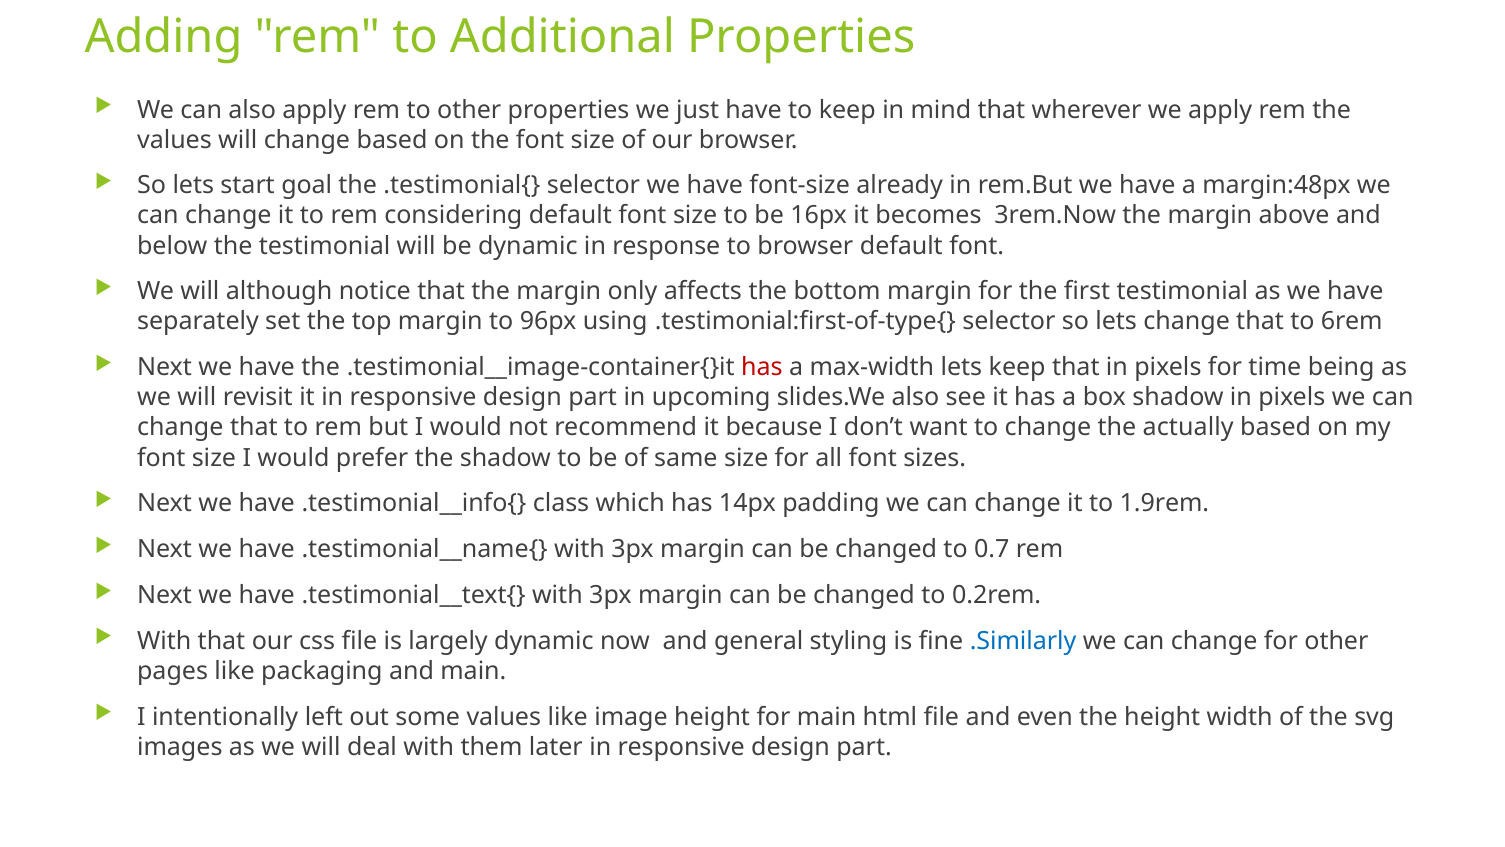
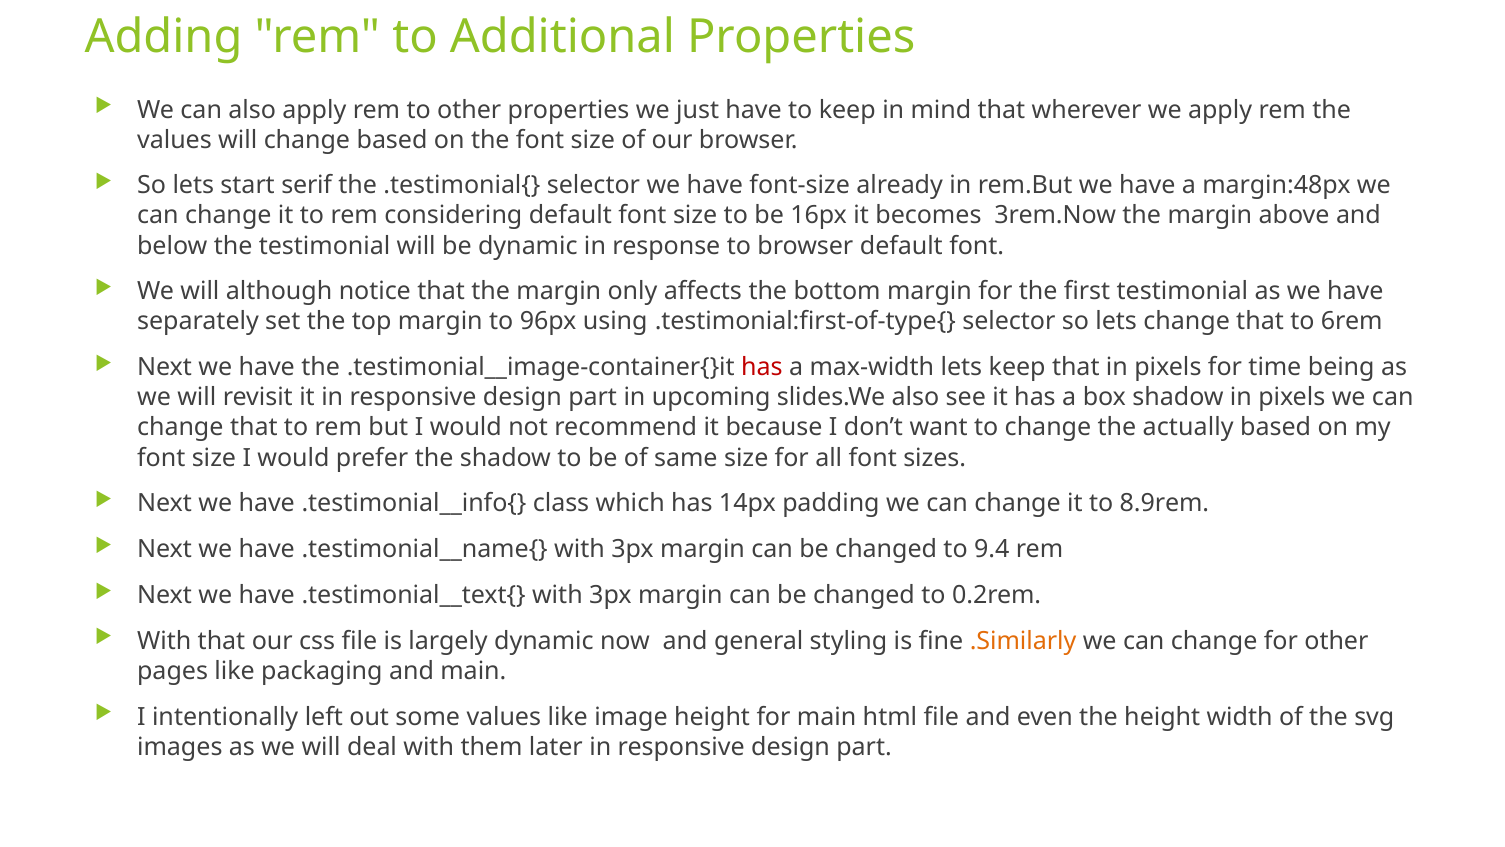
goal: goal -> serif
1.9rem: 1.9rem -> 8.9rem
0.7: 0.7 -> 9.4
.Similarly colour: blue -> orange
